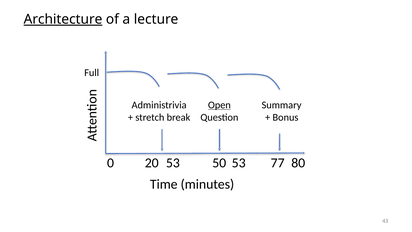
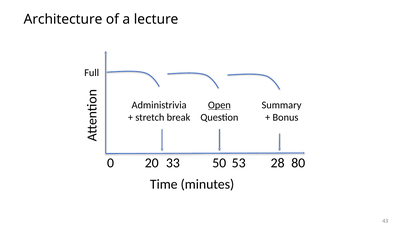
Architecture underline: present -> none
20 53: 53 -> 33
77: 77 -> 28
